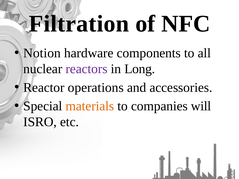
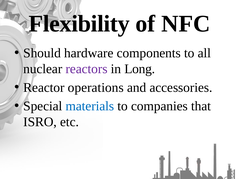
Filtration: Filtration -> Flexibility
Notion: Notion -> Should
materials colour: orange -> blue
will: will -> that
